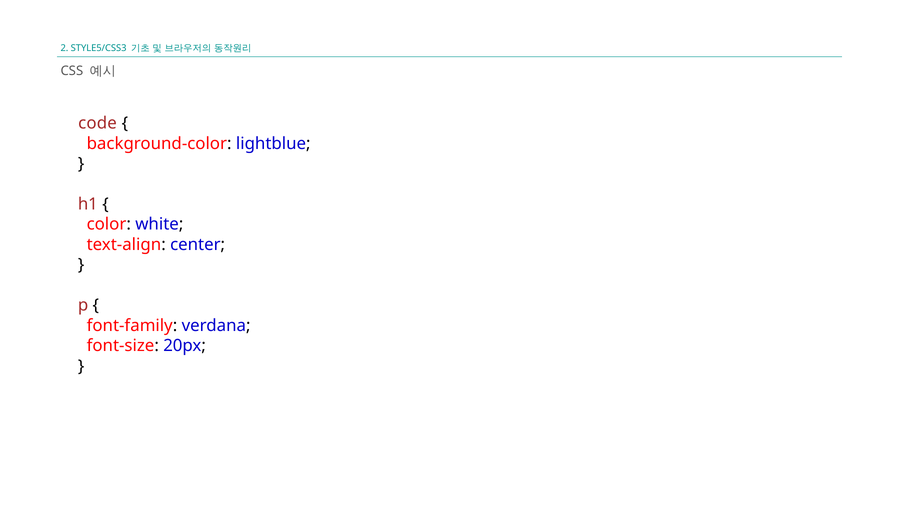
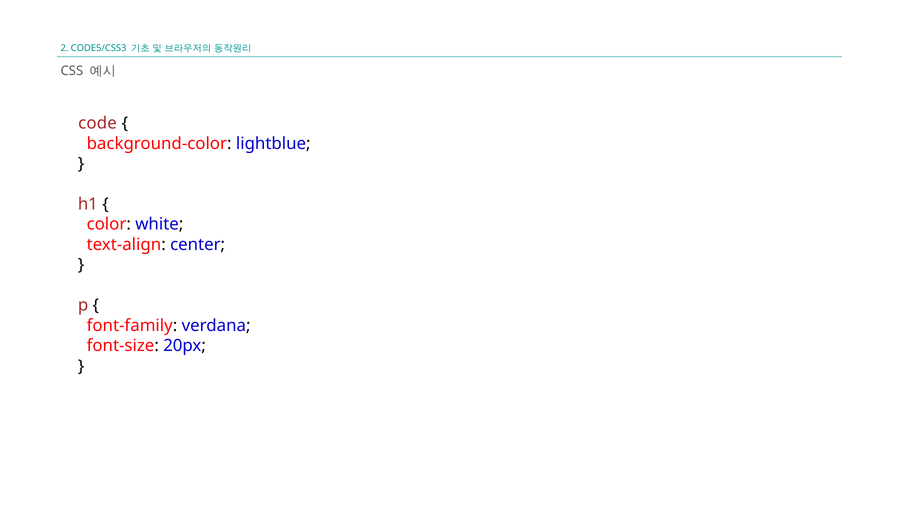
STYLE5/CSS3: STYLE5/CSS3 -> CODE5/CSS3
